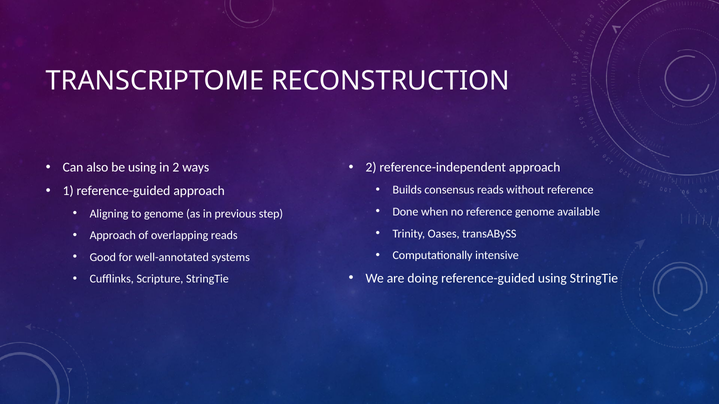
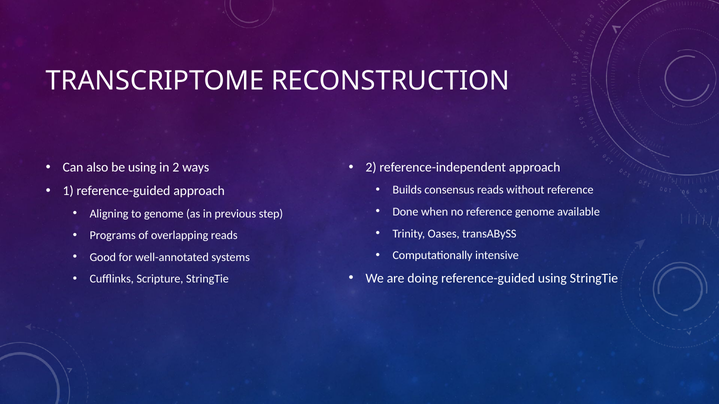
Approach at (113, 236): Approach -> Programs
